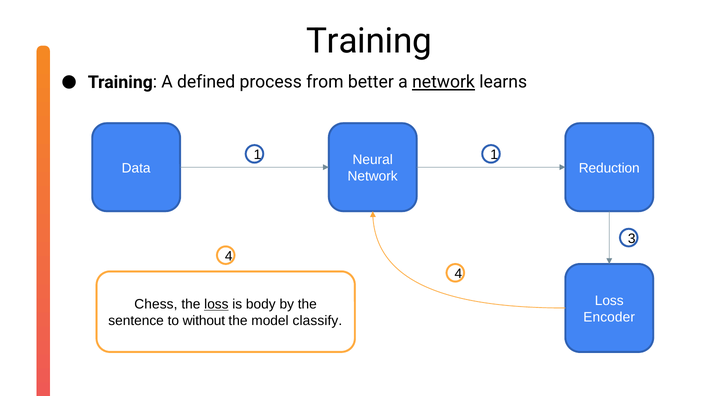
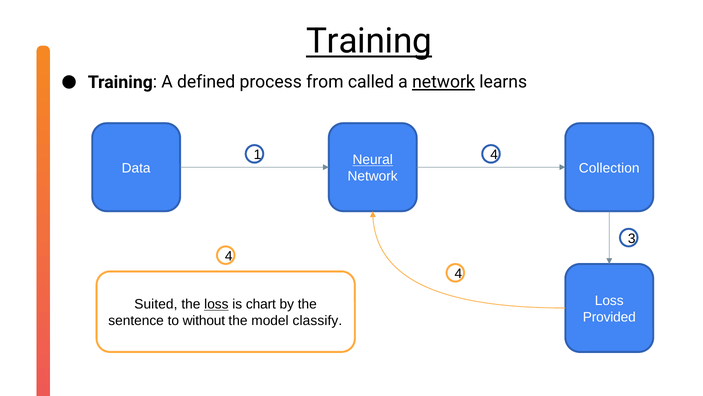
Training at (369, 41) underline: none -> present
better: better -> called
1 1: 1 -> 4
Neural underline: none -> present
Reduction: Reduction -> Collection
Chess: Chess -> Suited
body: body -> chart
Encoder: Encoder -> Provided
